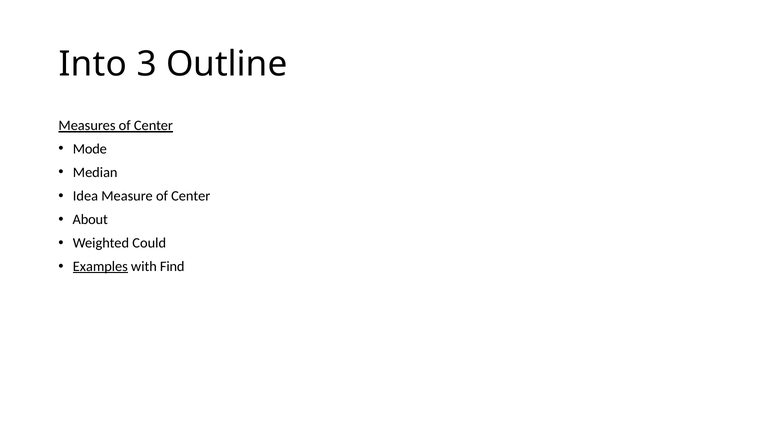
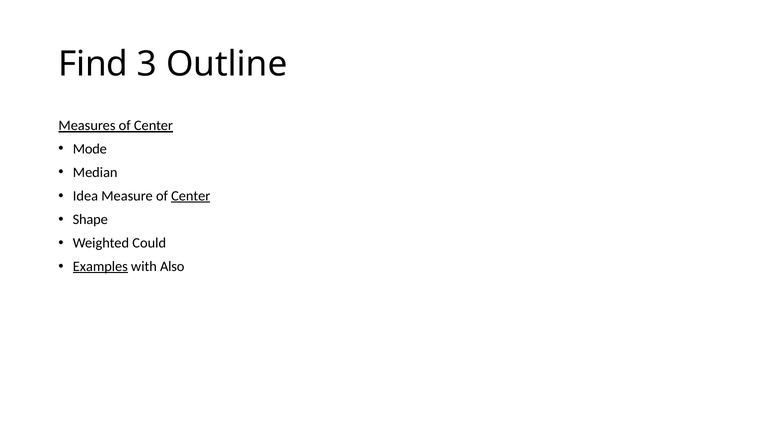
Into: Into -> Find
Center at (191, 196) underline: none -> present
About: About -> Shape
Find: Find -> Also
